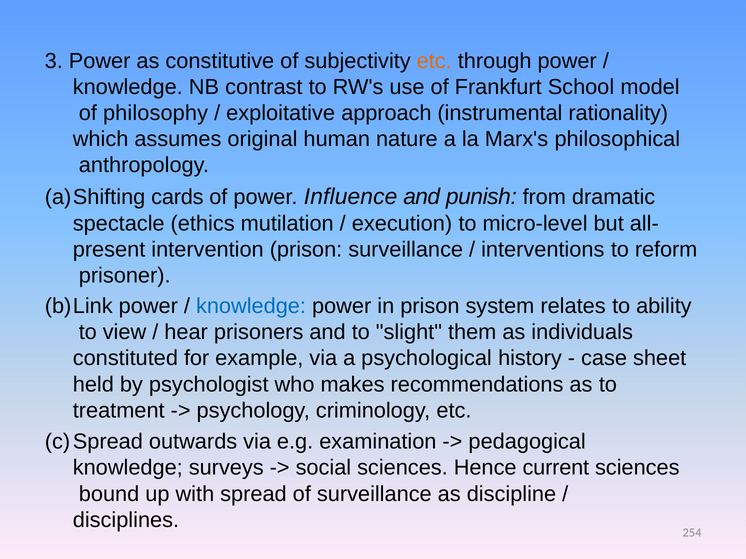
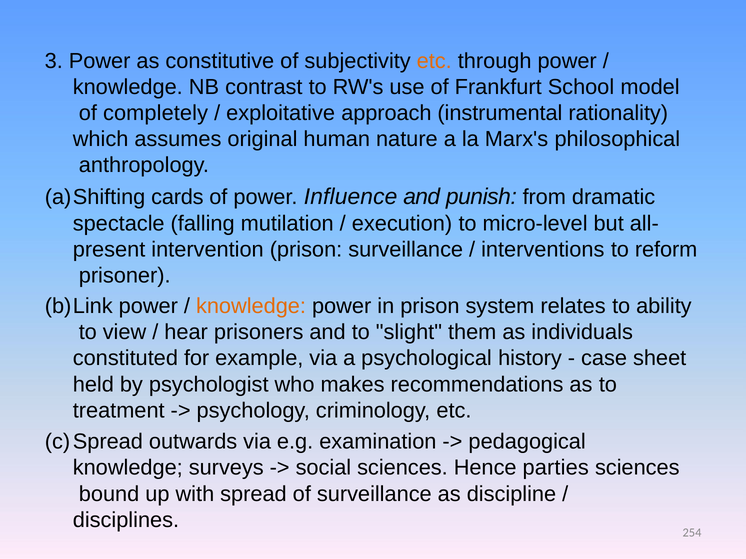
philosophy: philosophy -> completely
ethics: ethics -> falling
knowledge at (251, 306) colour: blue -> orange
current: current -> parties
